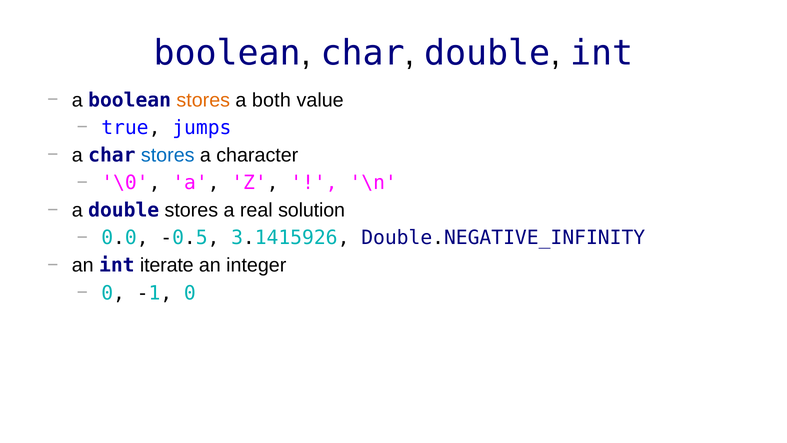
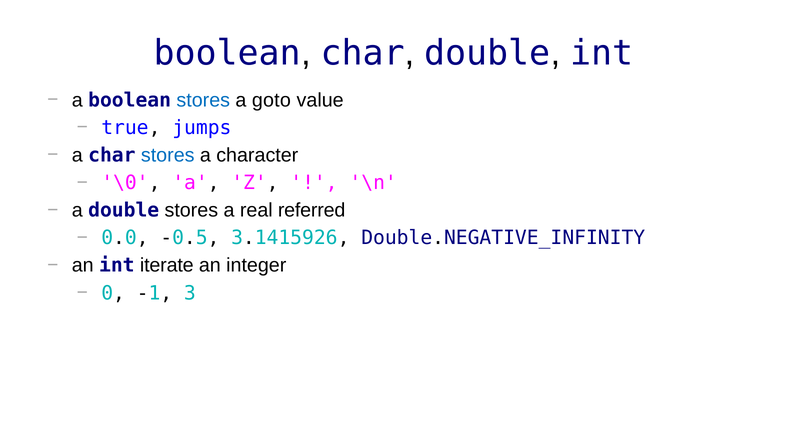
stores at (203, 100) colour: orange -> blue
both: both -> goto
solution: solution -> referred
-1 0: 0 -> 3
